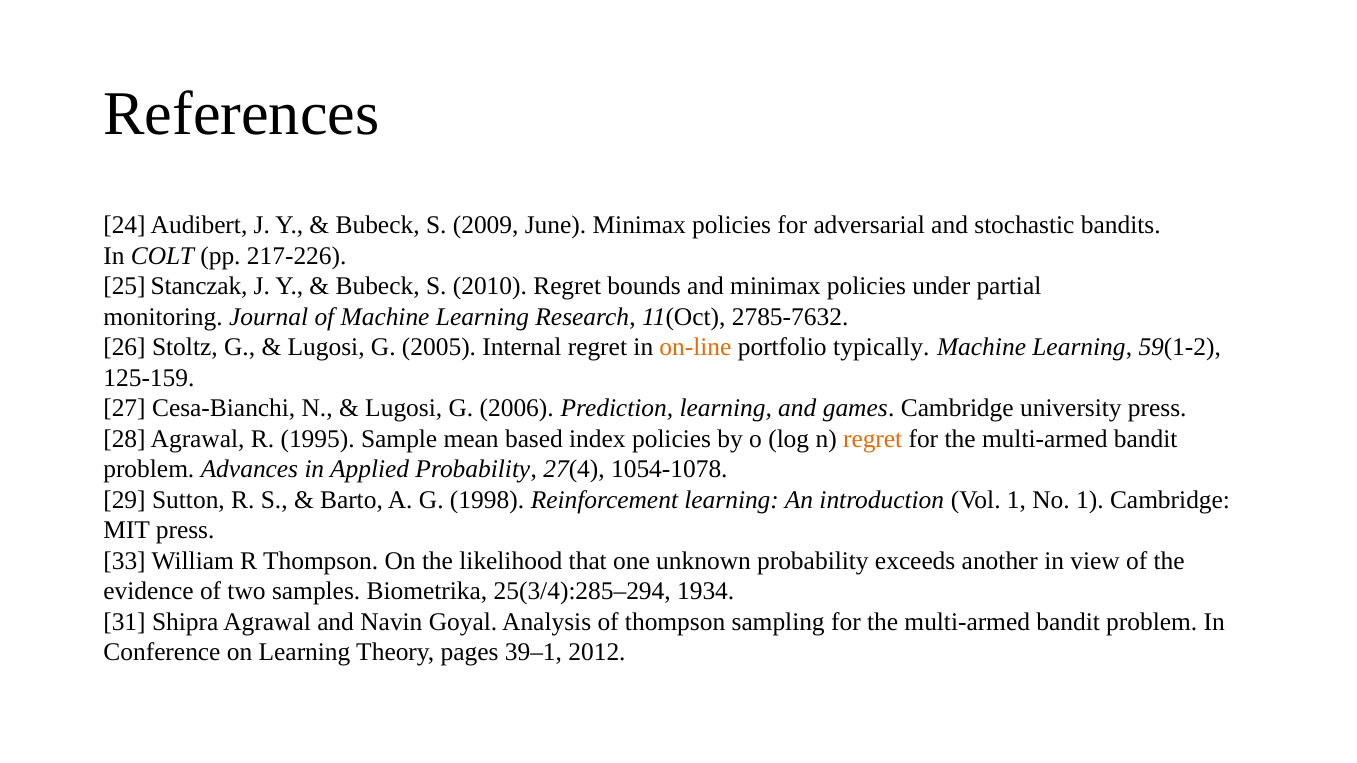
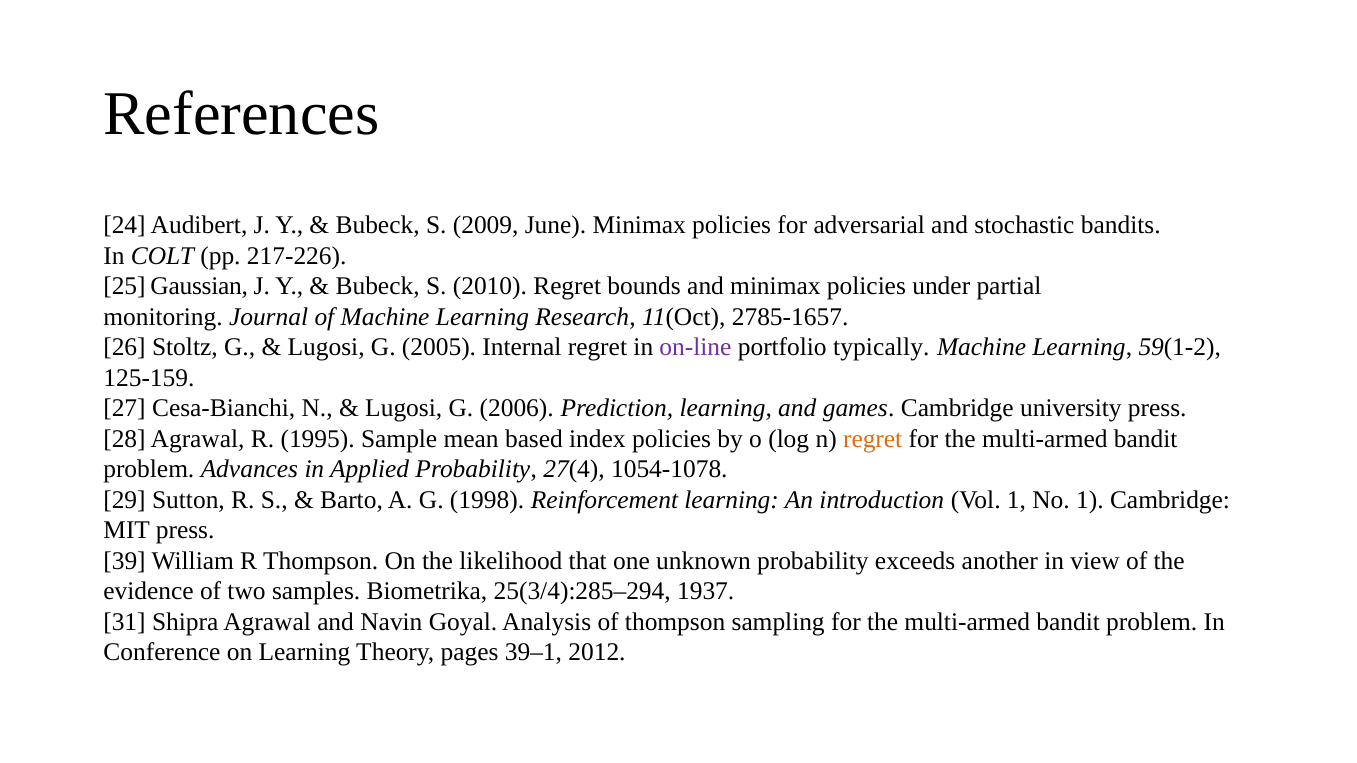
Stanczak: Stanczak -> Gaussian
2785-7632: 2785-7632 -> 2785-1657
on-line colour: orange -> purple
33: 33 -> 39
1934: 1934 -> 1937
